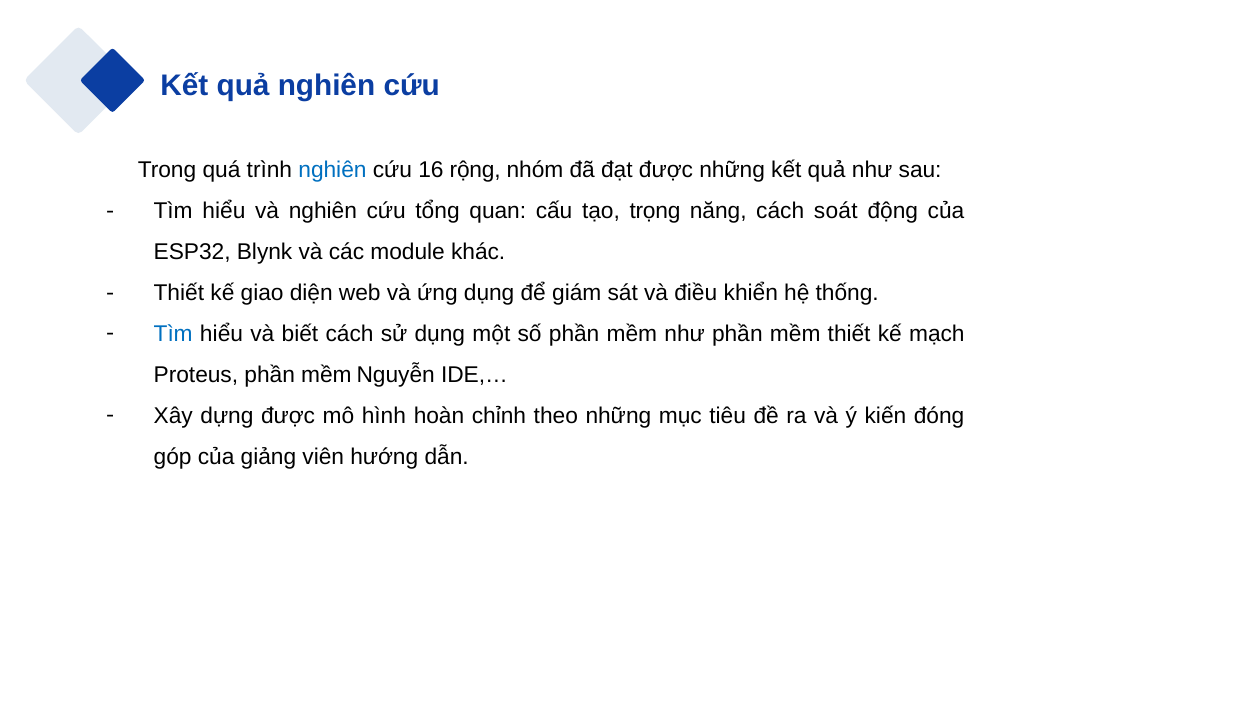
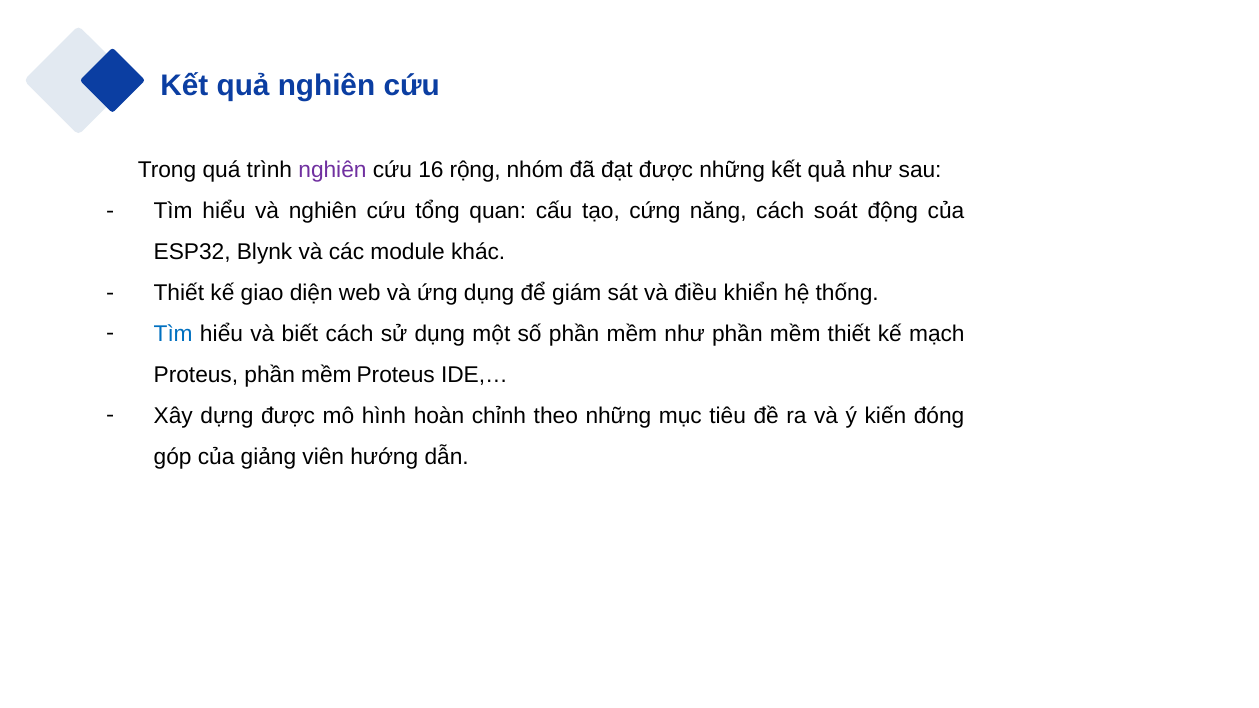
nghiên at (332, 170) colour: blue -> purple
trọng: trọng -> cứng
mềm Nguyễn: Nguyễn -> Proteus
